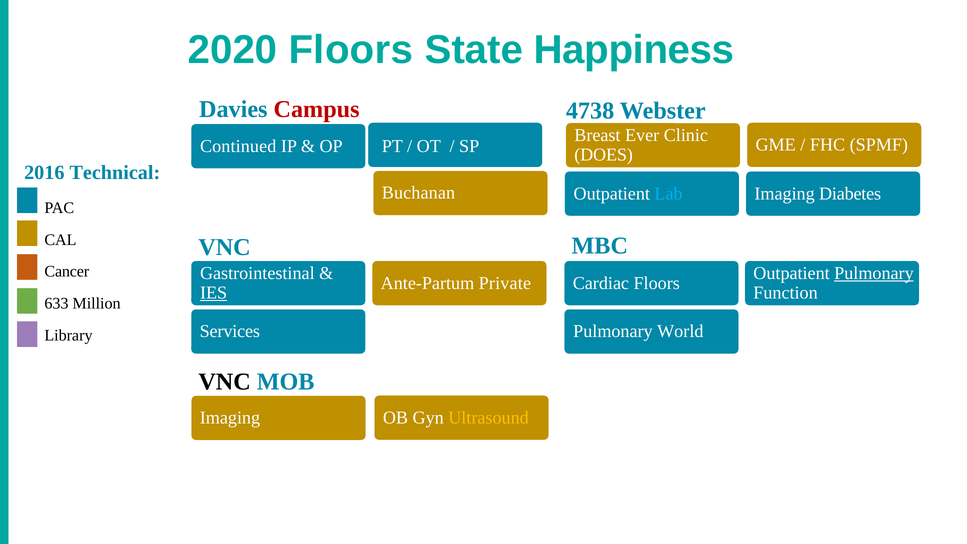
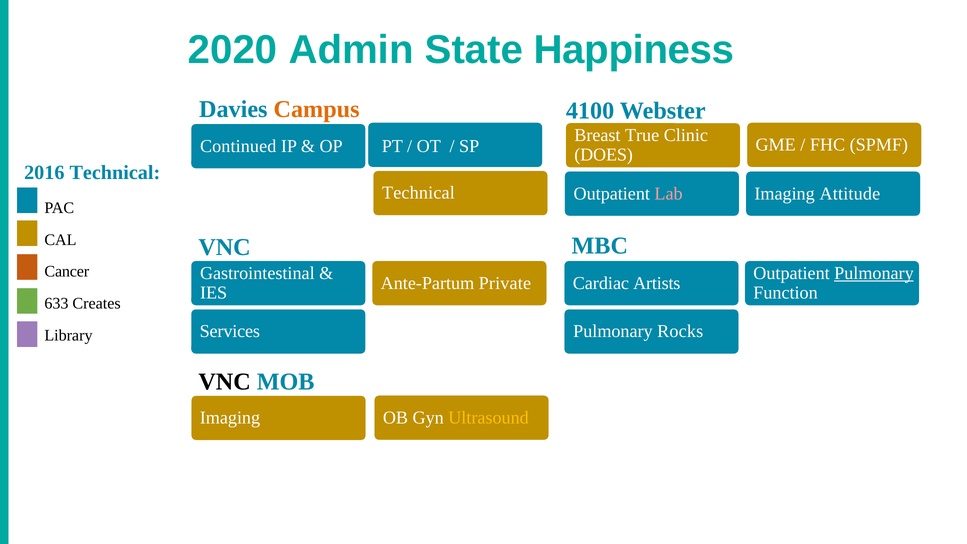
2020 Floors: Floors -> Admin
Campus colour: red -> orange
4738: 4738 -> 4100
Ever: Ever -> True
Buchanan at (418, 193): Buchanan -> Technical
Lab colour: light blue -> pink
Diabetes: Diabetes -> Attitude
Cardiac Floors: Floors -> Artists
IES underline: present -> none
Million: Million -> Creates
World: World -> Rocks
